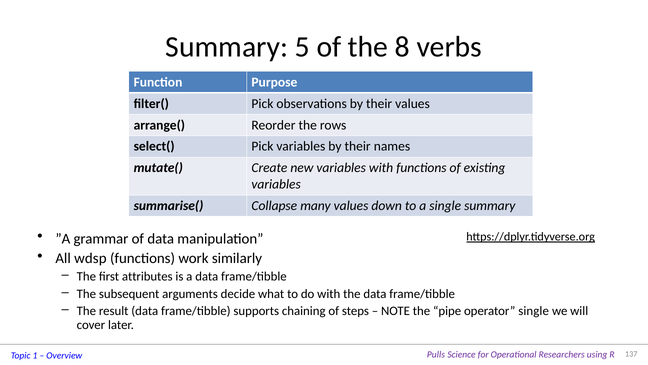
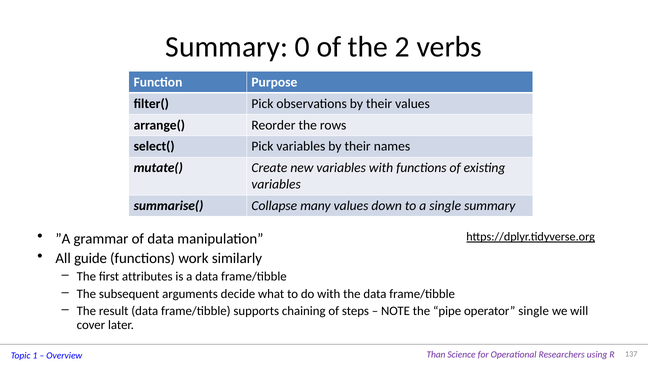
5: 5 -> 0
8: 8 -> 2
wdsp: wdsp -> guide
Pulls: Pulls -> Than
